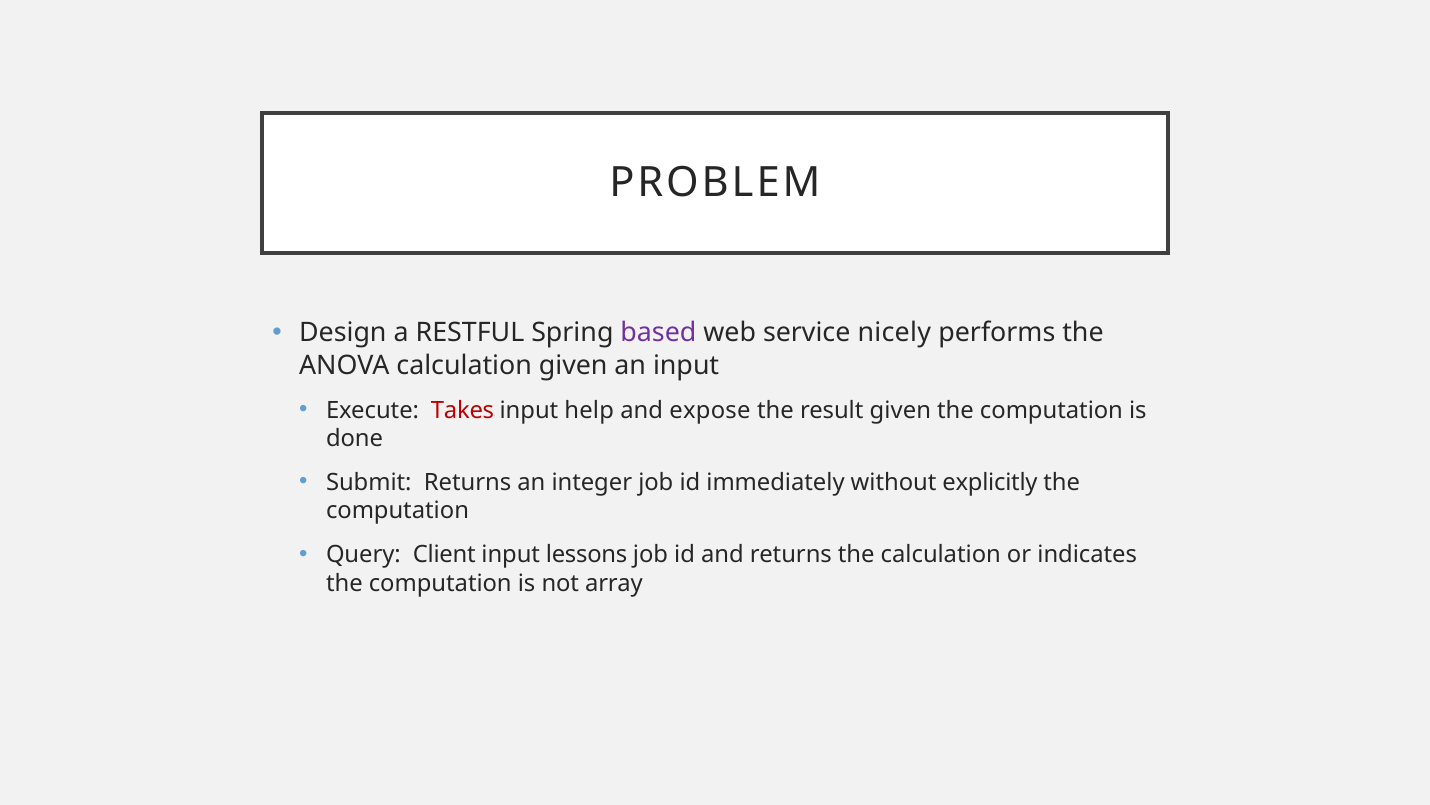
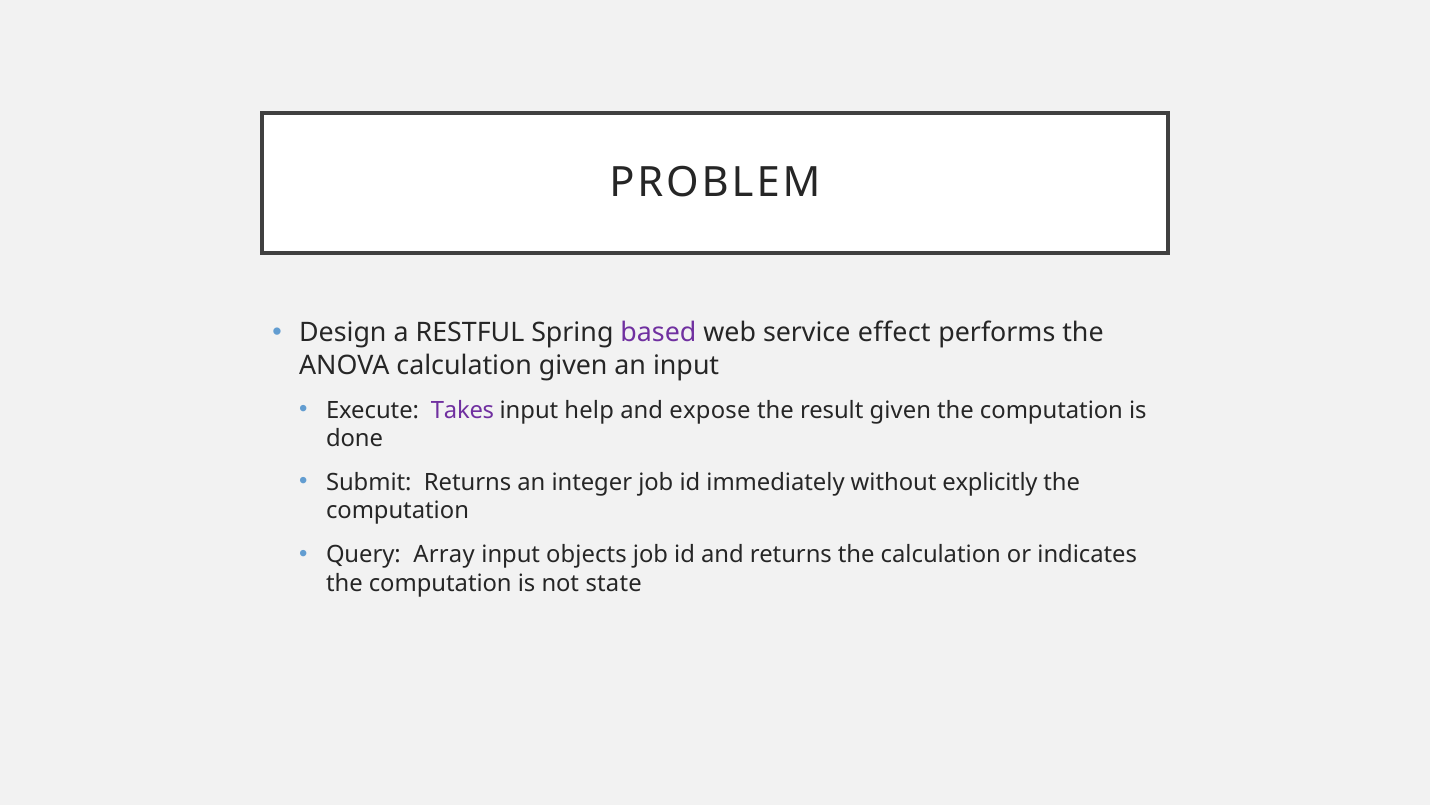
nicely: nicely -> effect
Takes colour: red -> purple
Client: Client -> Array
lessons: lessons -> objects
array: array -> state
